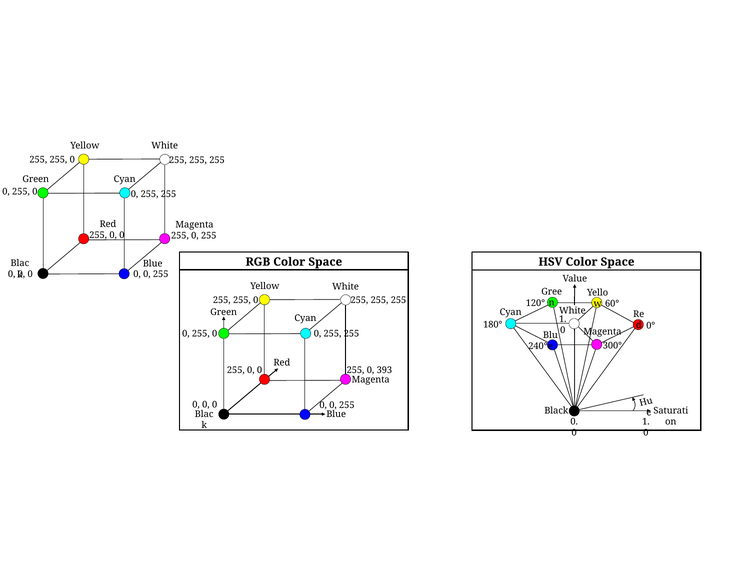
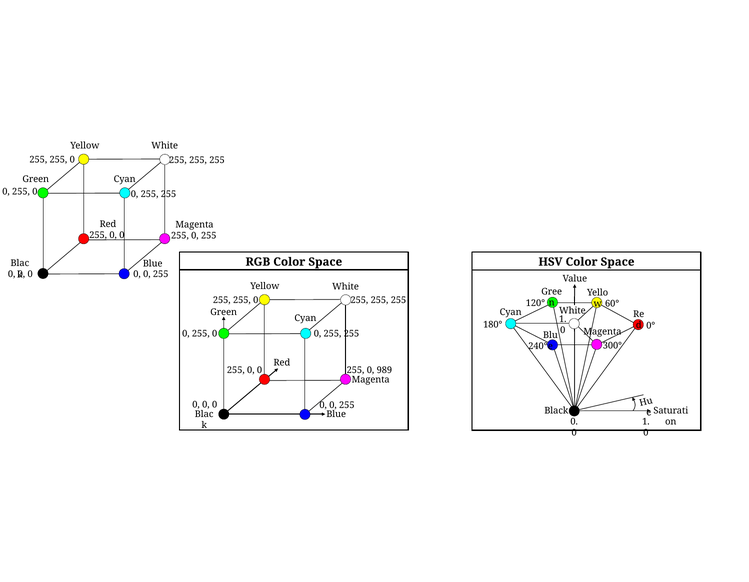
393: 393 -> 989
